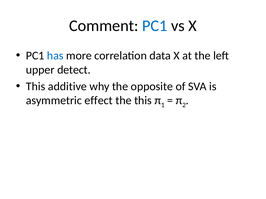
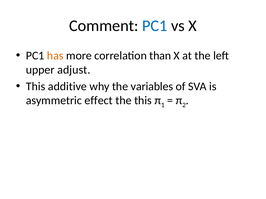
has colour: blue -> orange
data: data -> than
detect: detect -> adjust
opposite: opposite -> variables
